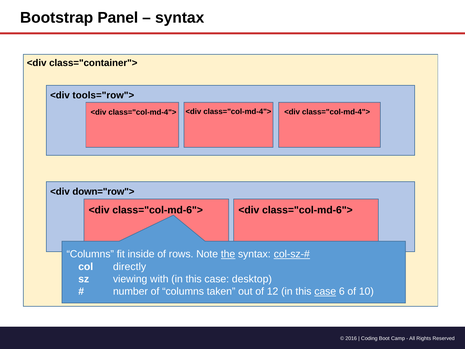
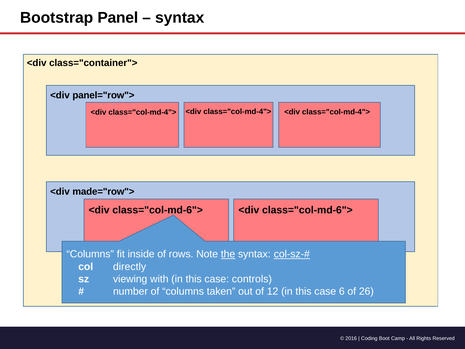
tools="row">: tools="row"> -> panel="row">
down="row">: down="row"> -> made="row">
desktop: desktop -> controls
case at (325, 291) underline: present -> none
10: 10 -> 26
